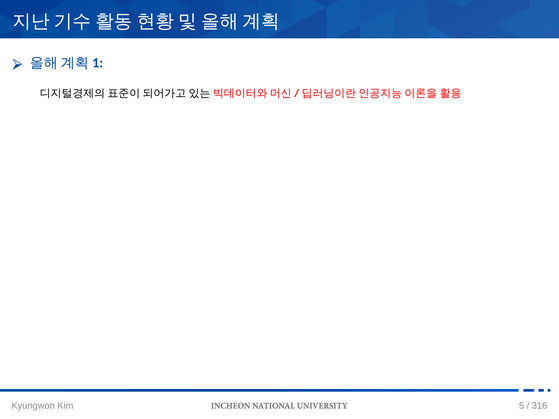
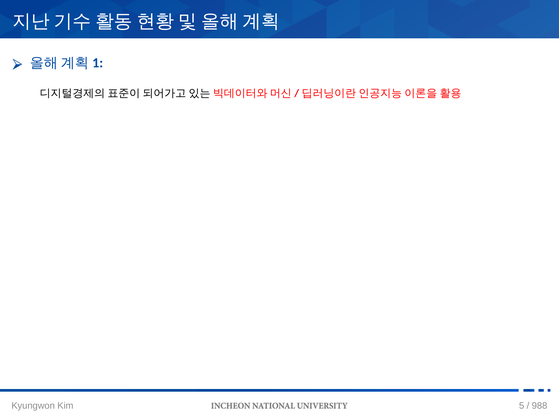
316: 316 -> 988
